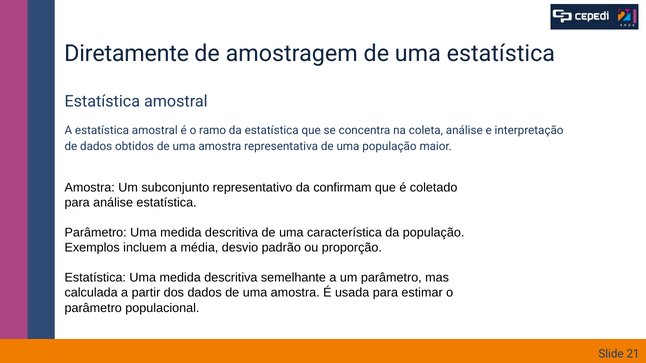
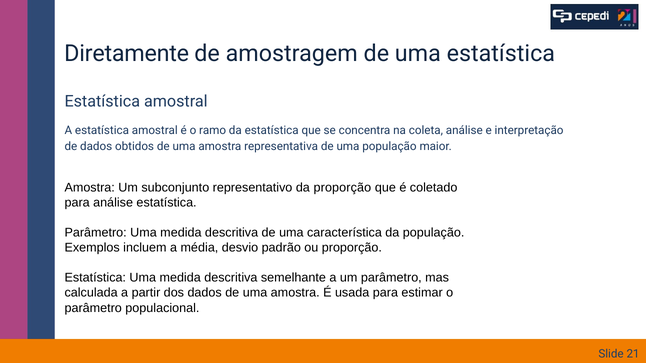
da confirmam: confirmam -> proporção
